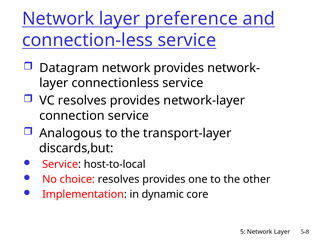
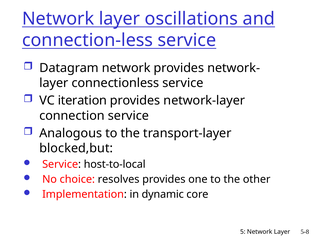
preference: preference -> oscillations
VC resolves: resolves -> iteration
discards,but: discards,but -> blocked,but
